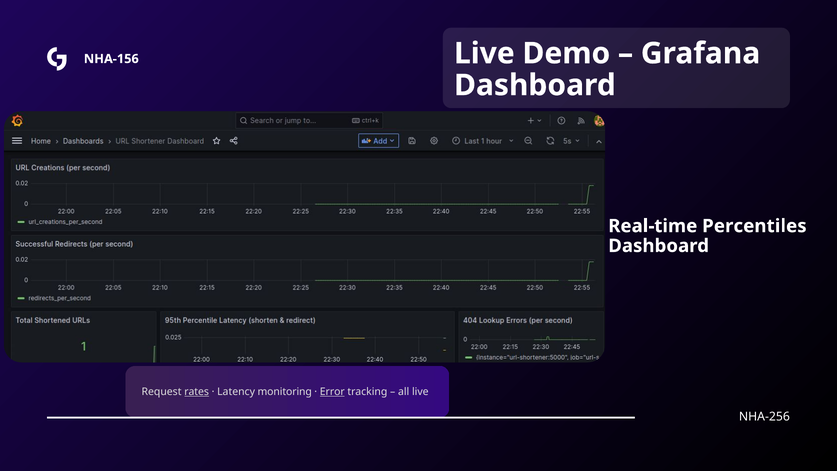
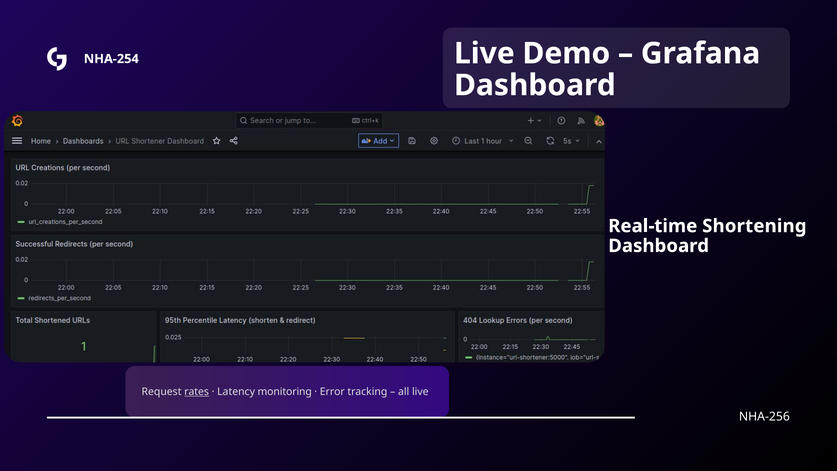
NHA-156: NHA-156 -> NHA-254
Percentiles: Percentiles -> Shortening
Error underline: present -> none
